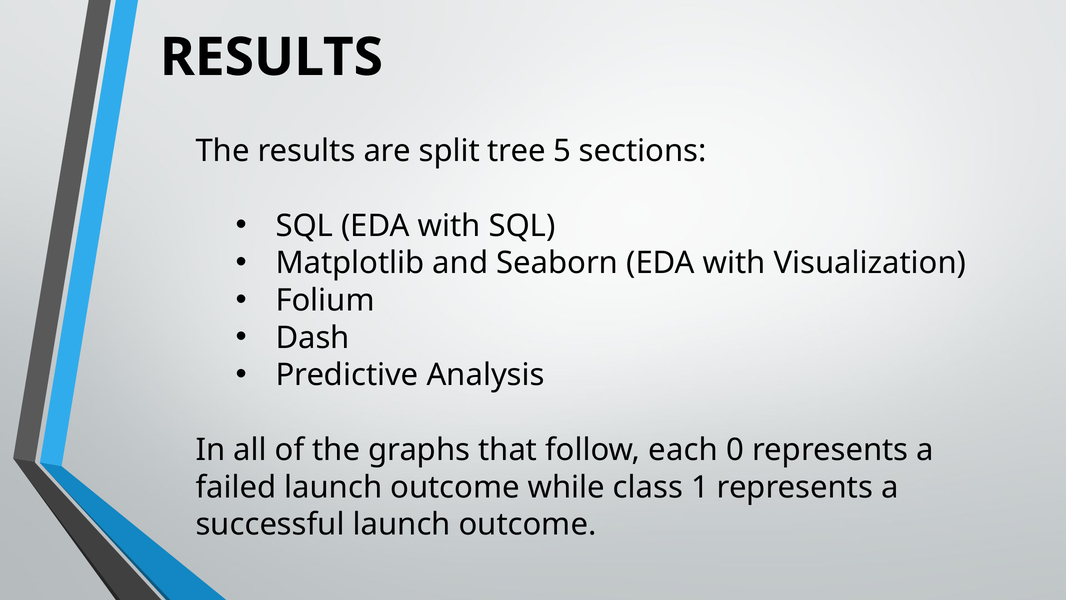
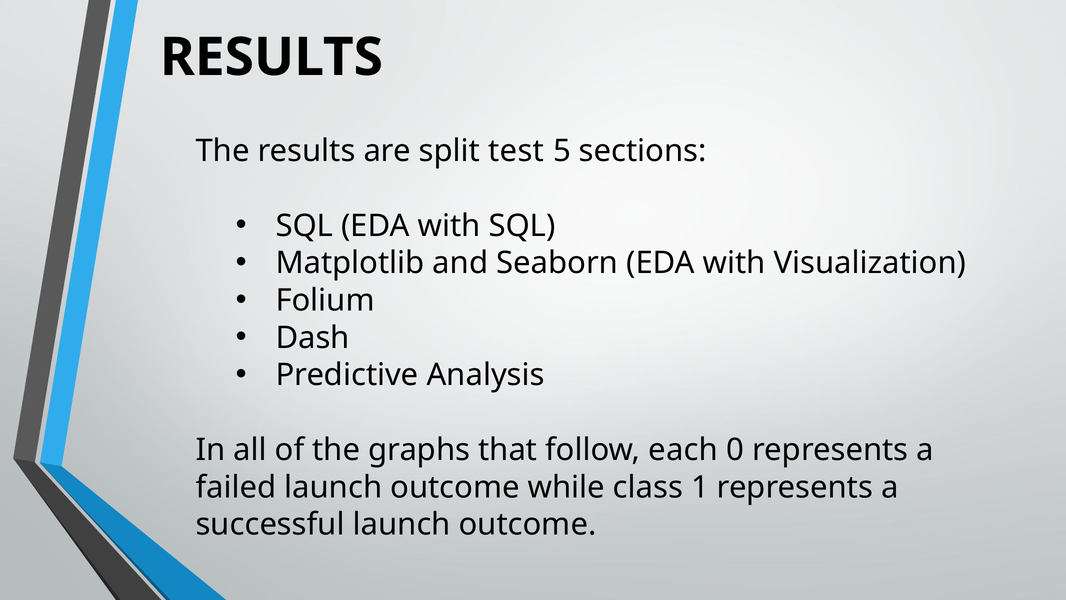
tree: tree -> test
